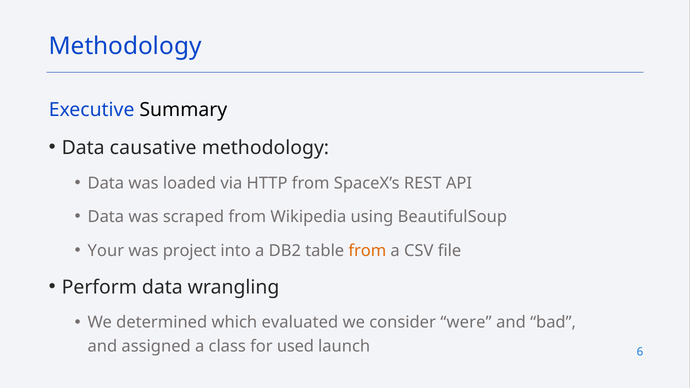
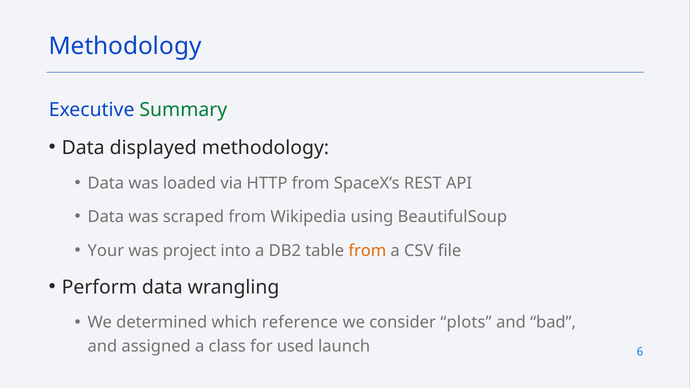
Summary colour: black -> green
causative: causative -> displayed
evaluated: evaluated -> reference
were: were -> plots
